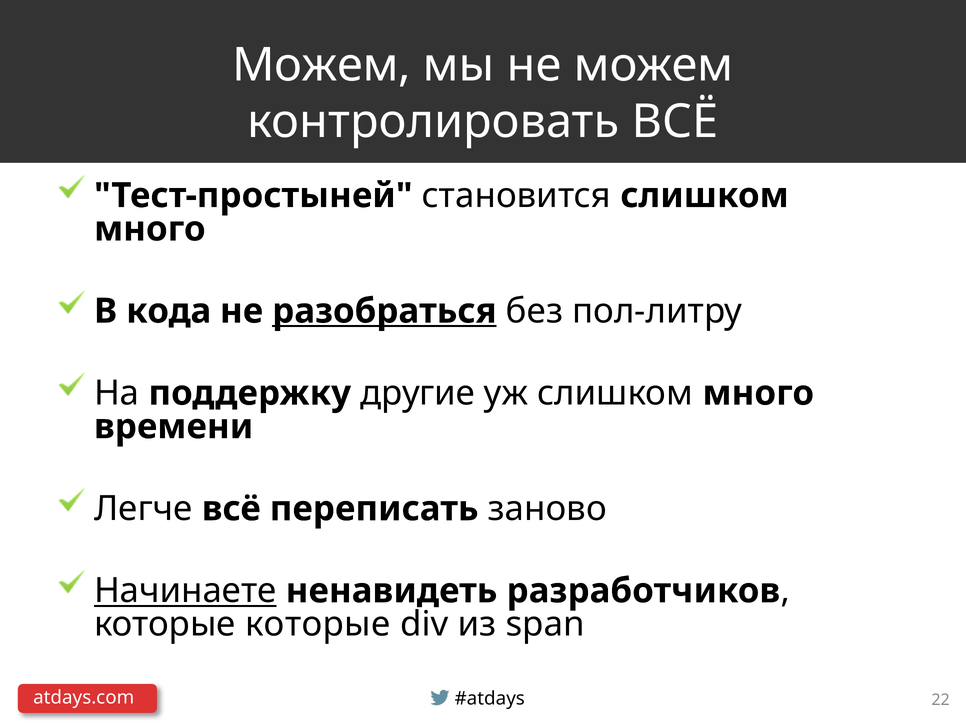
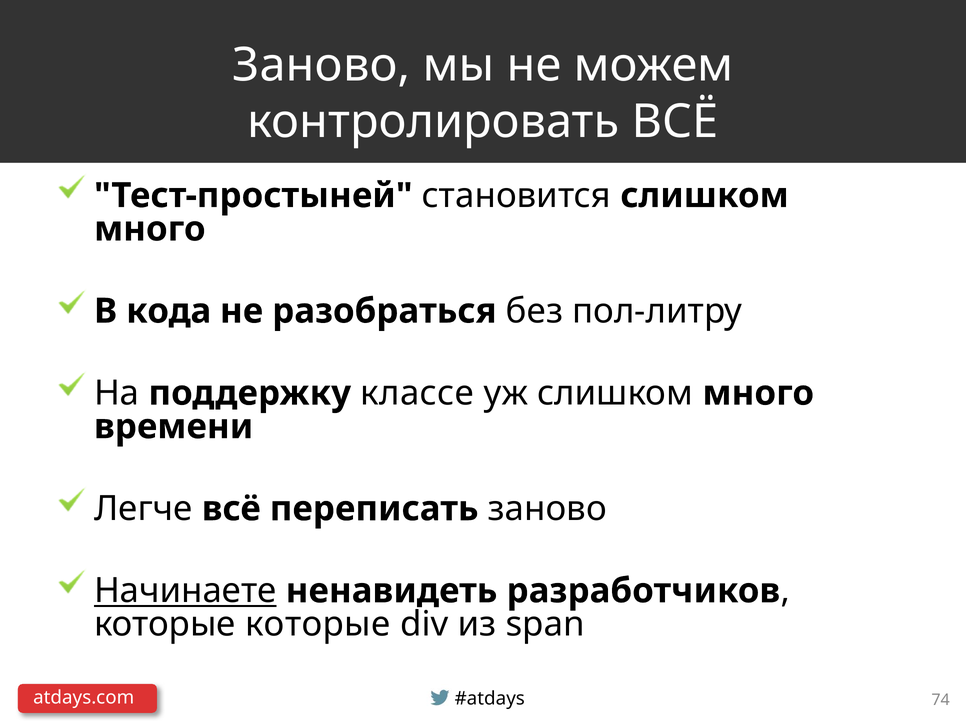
Можем at (322, 65): Можем -> Заново
разобраться underline: present -> none
другие: другие -> классе
22: 22 -> 74
